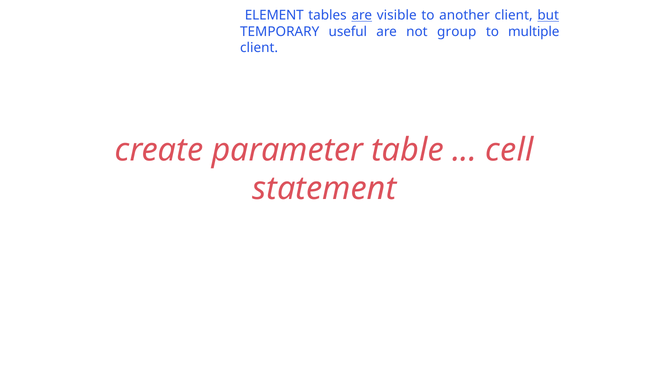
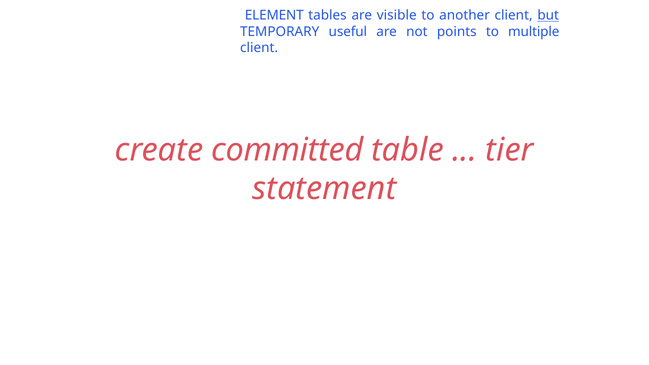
are at (362, 16) underline: present -> none
group: group -> points
parameter: parameter -> committed
cell: cell -> tier
